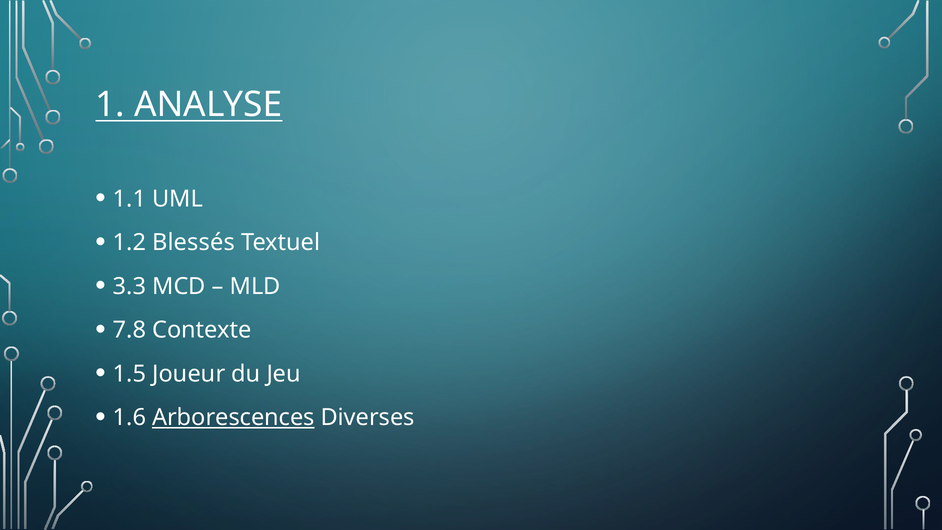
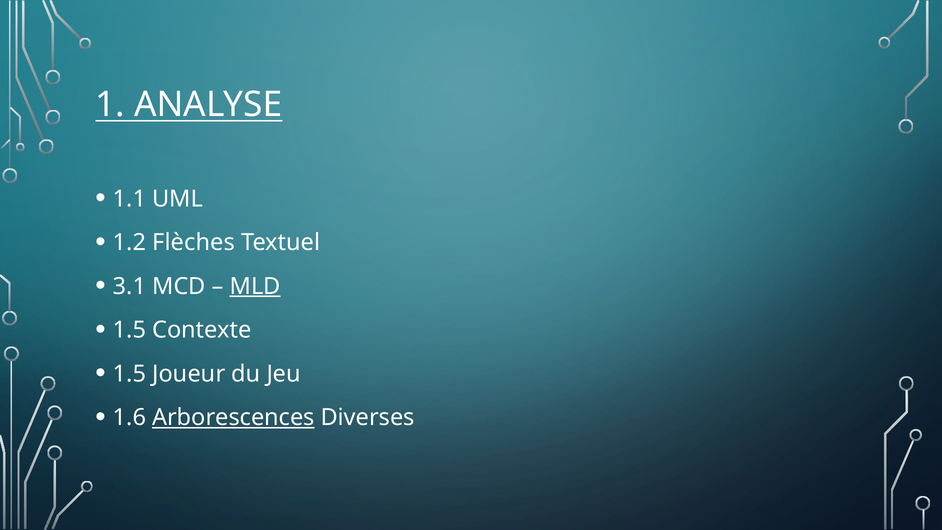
Blessés: Blessés -> Flèches
3.3: 3.3 -> 3.1
MLD underline: none -> present
7.8 at (130, 330): 7.8 -> 1.5
